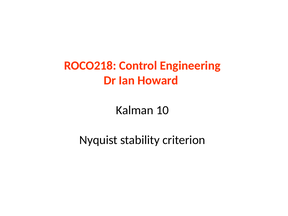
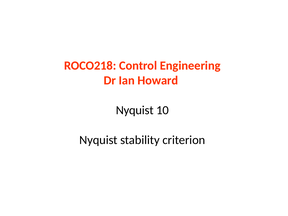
Kalman at (135, 110): Kalman -> Nyquist
